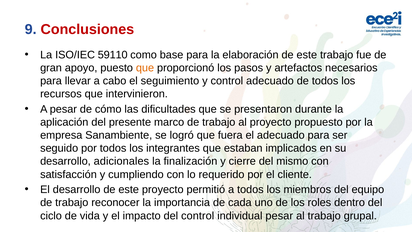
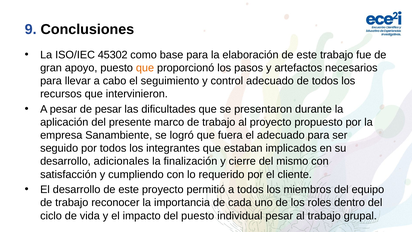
Conclusiones colour: red -> black
59110: 59110 -> 45302
de cómo: cómo -> pesar
del control: control -> puesto
